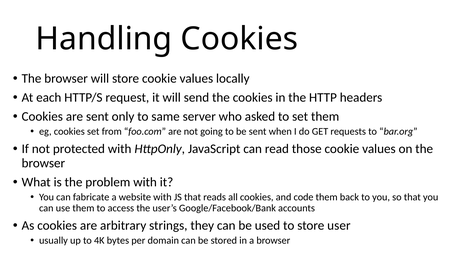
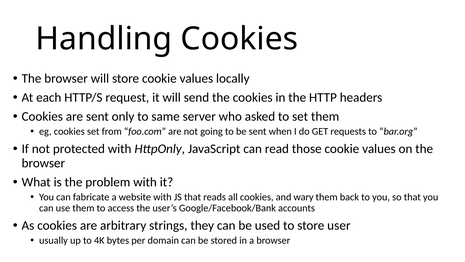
code: code -> wary
